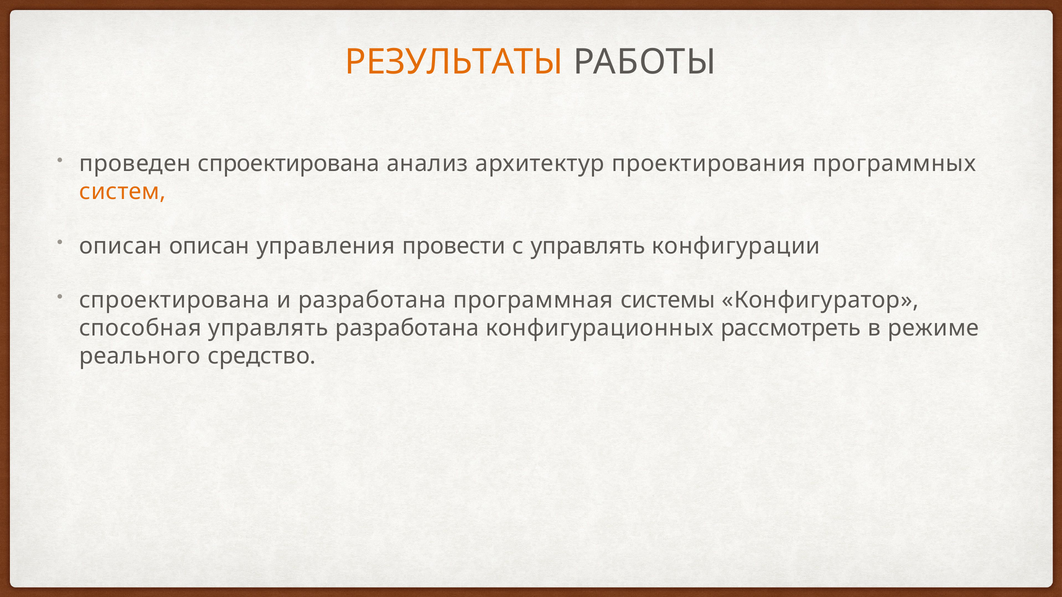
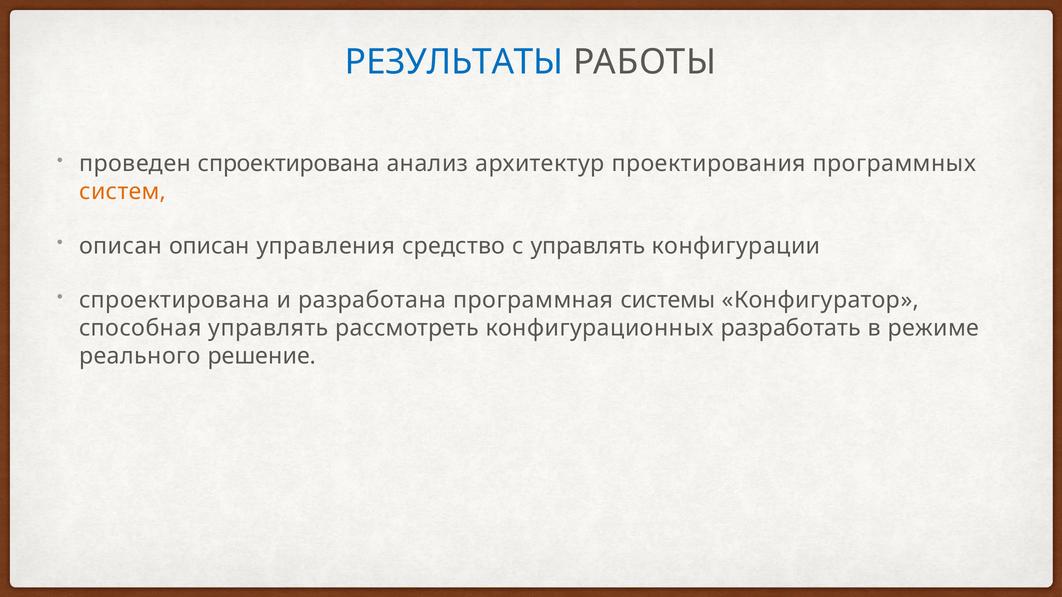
РЕЗУЛЬТАТЫ colour: orange -> blue
провести: провести -> средство
управлять разработана: разработана -> рассмотреть
рассмотреть: рассмотреть -> разработать
средство: средство -> решение
